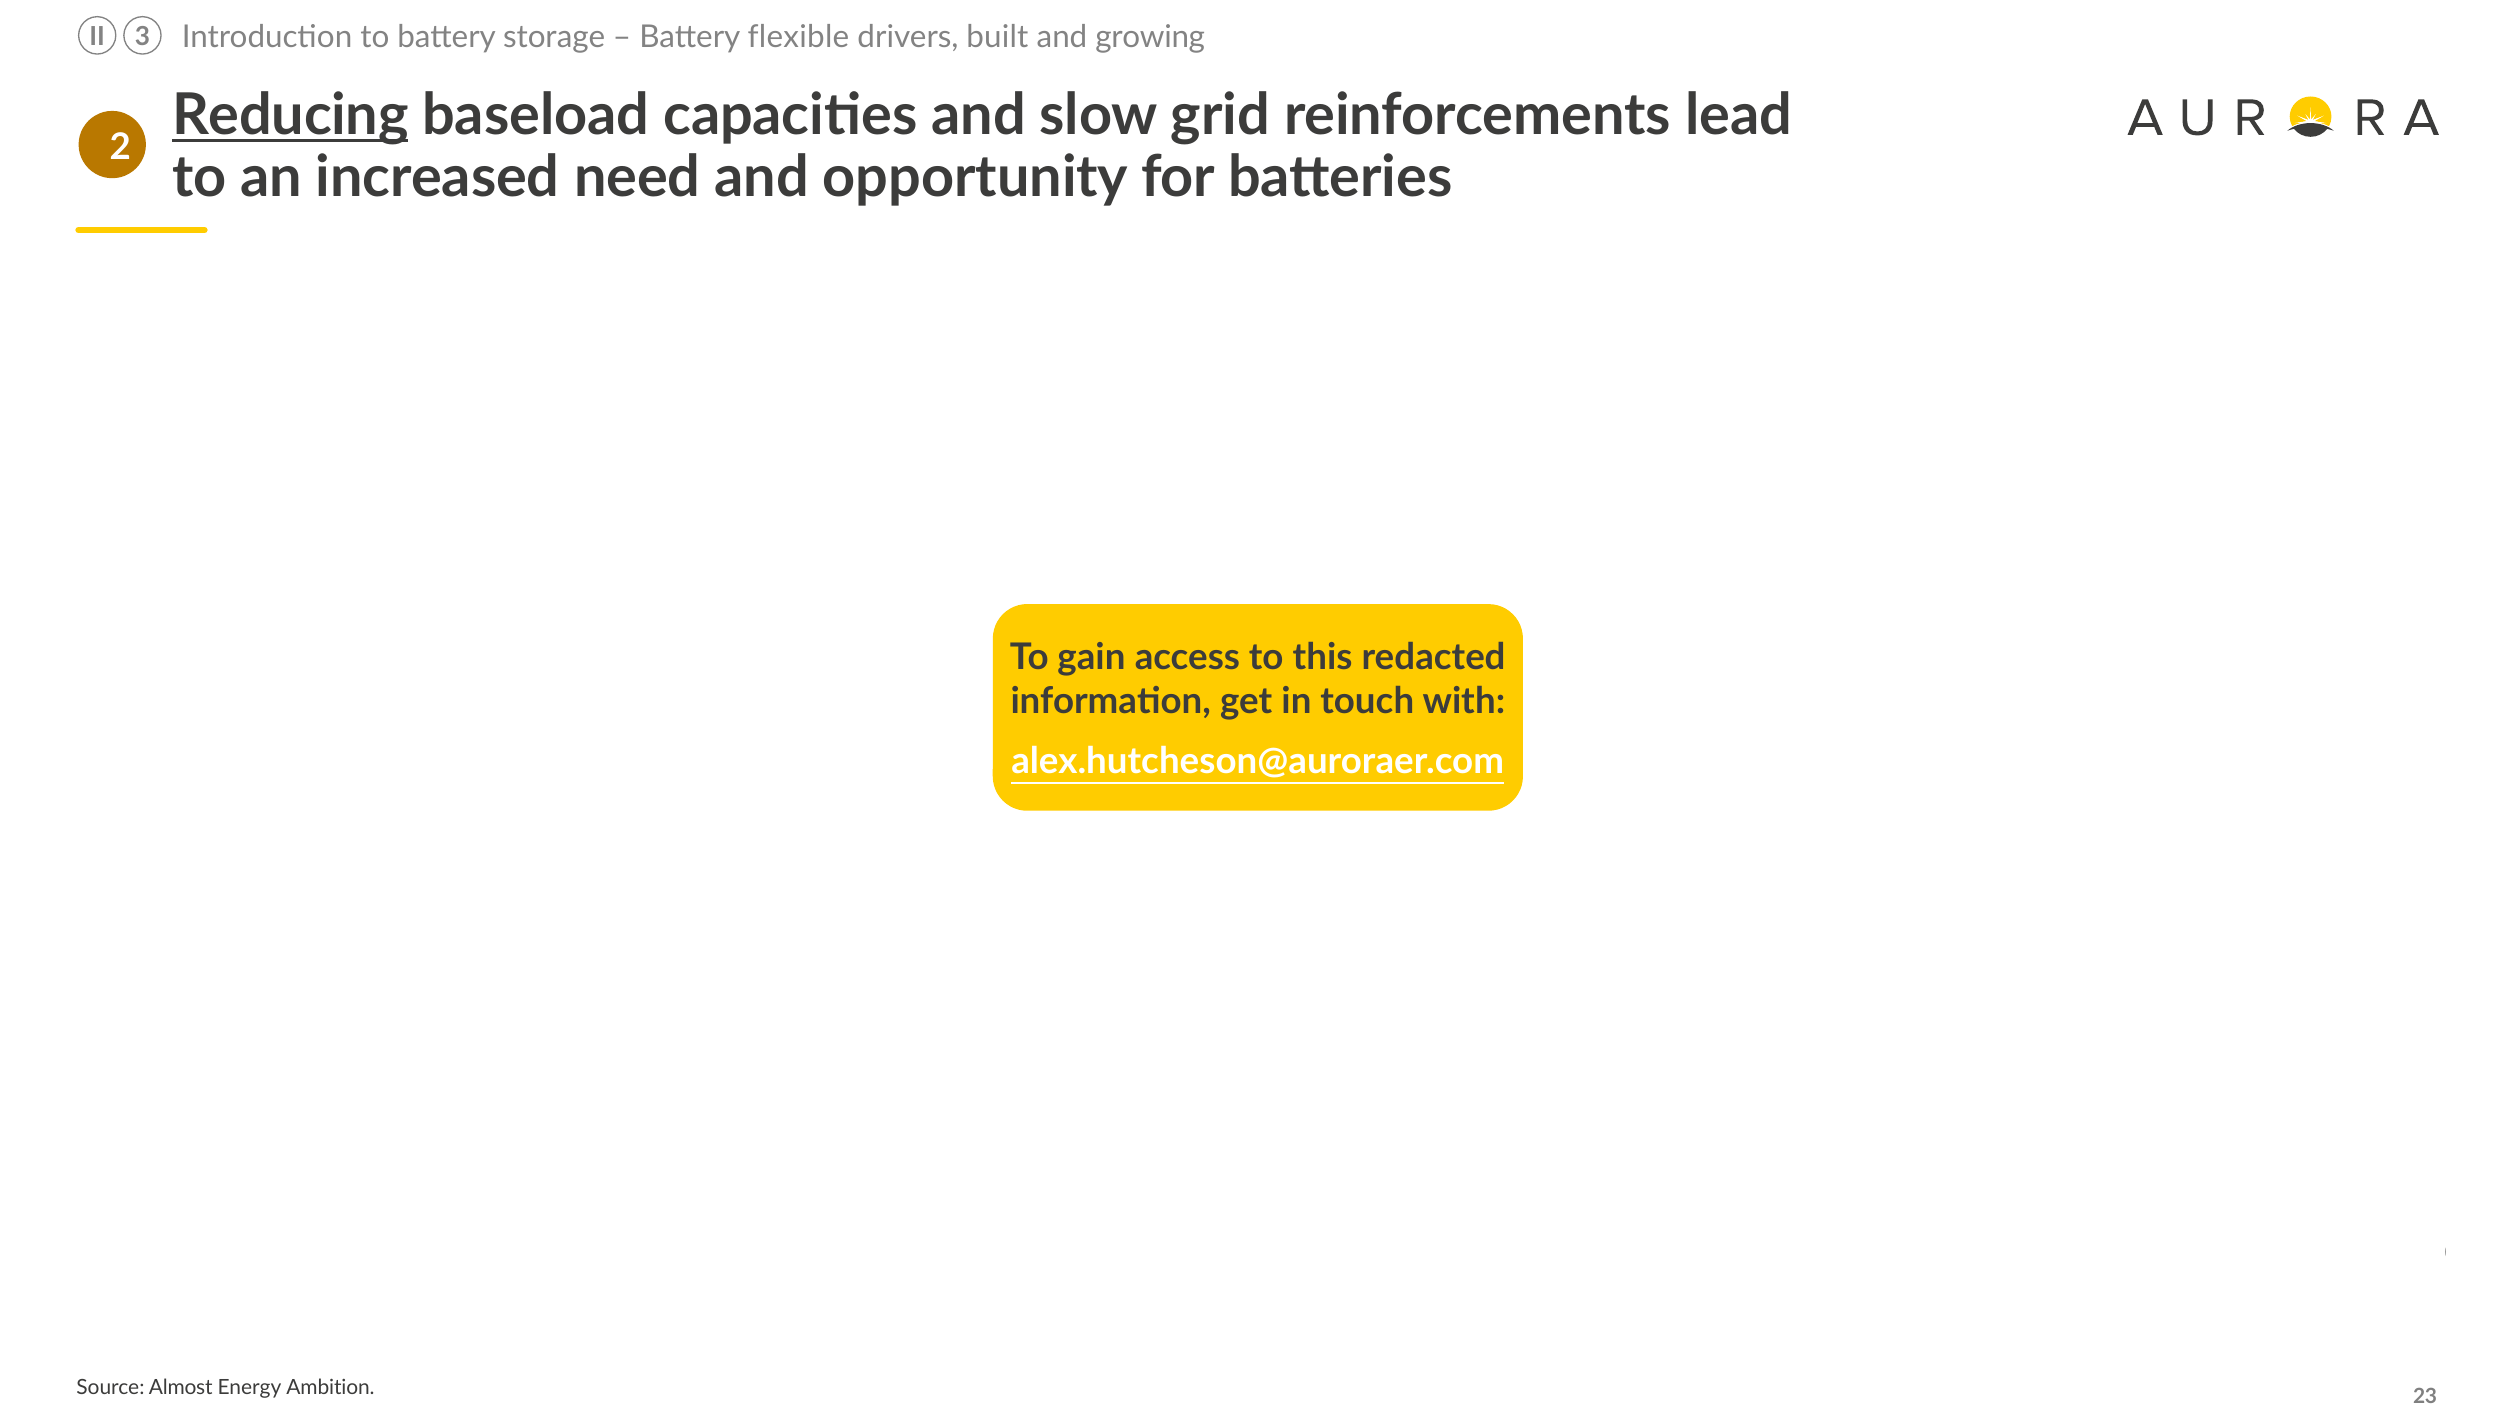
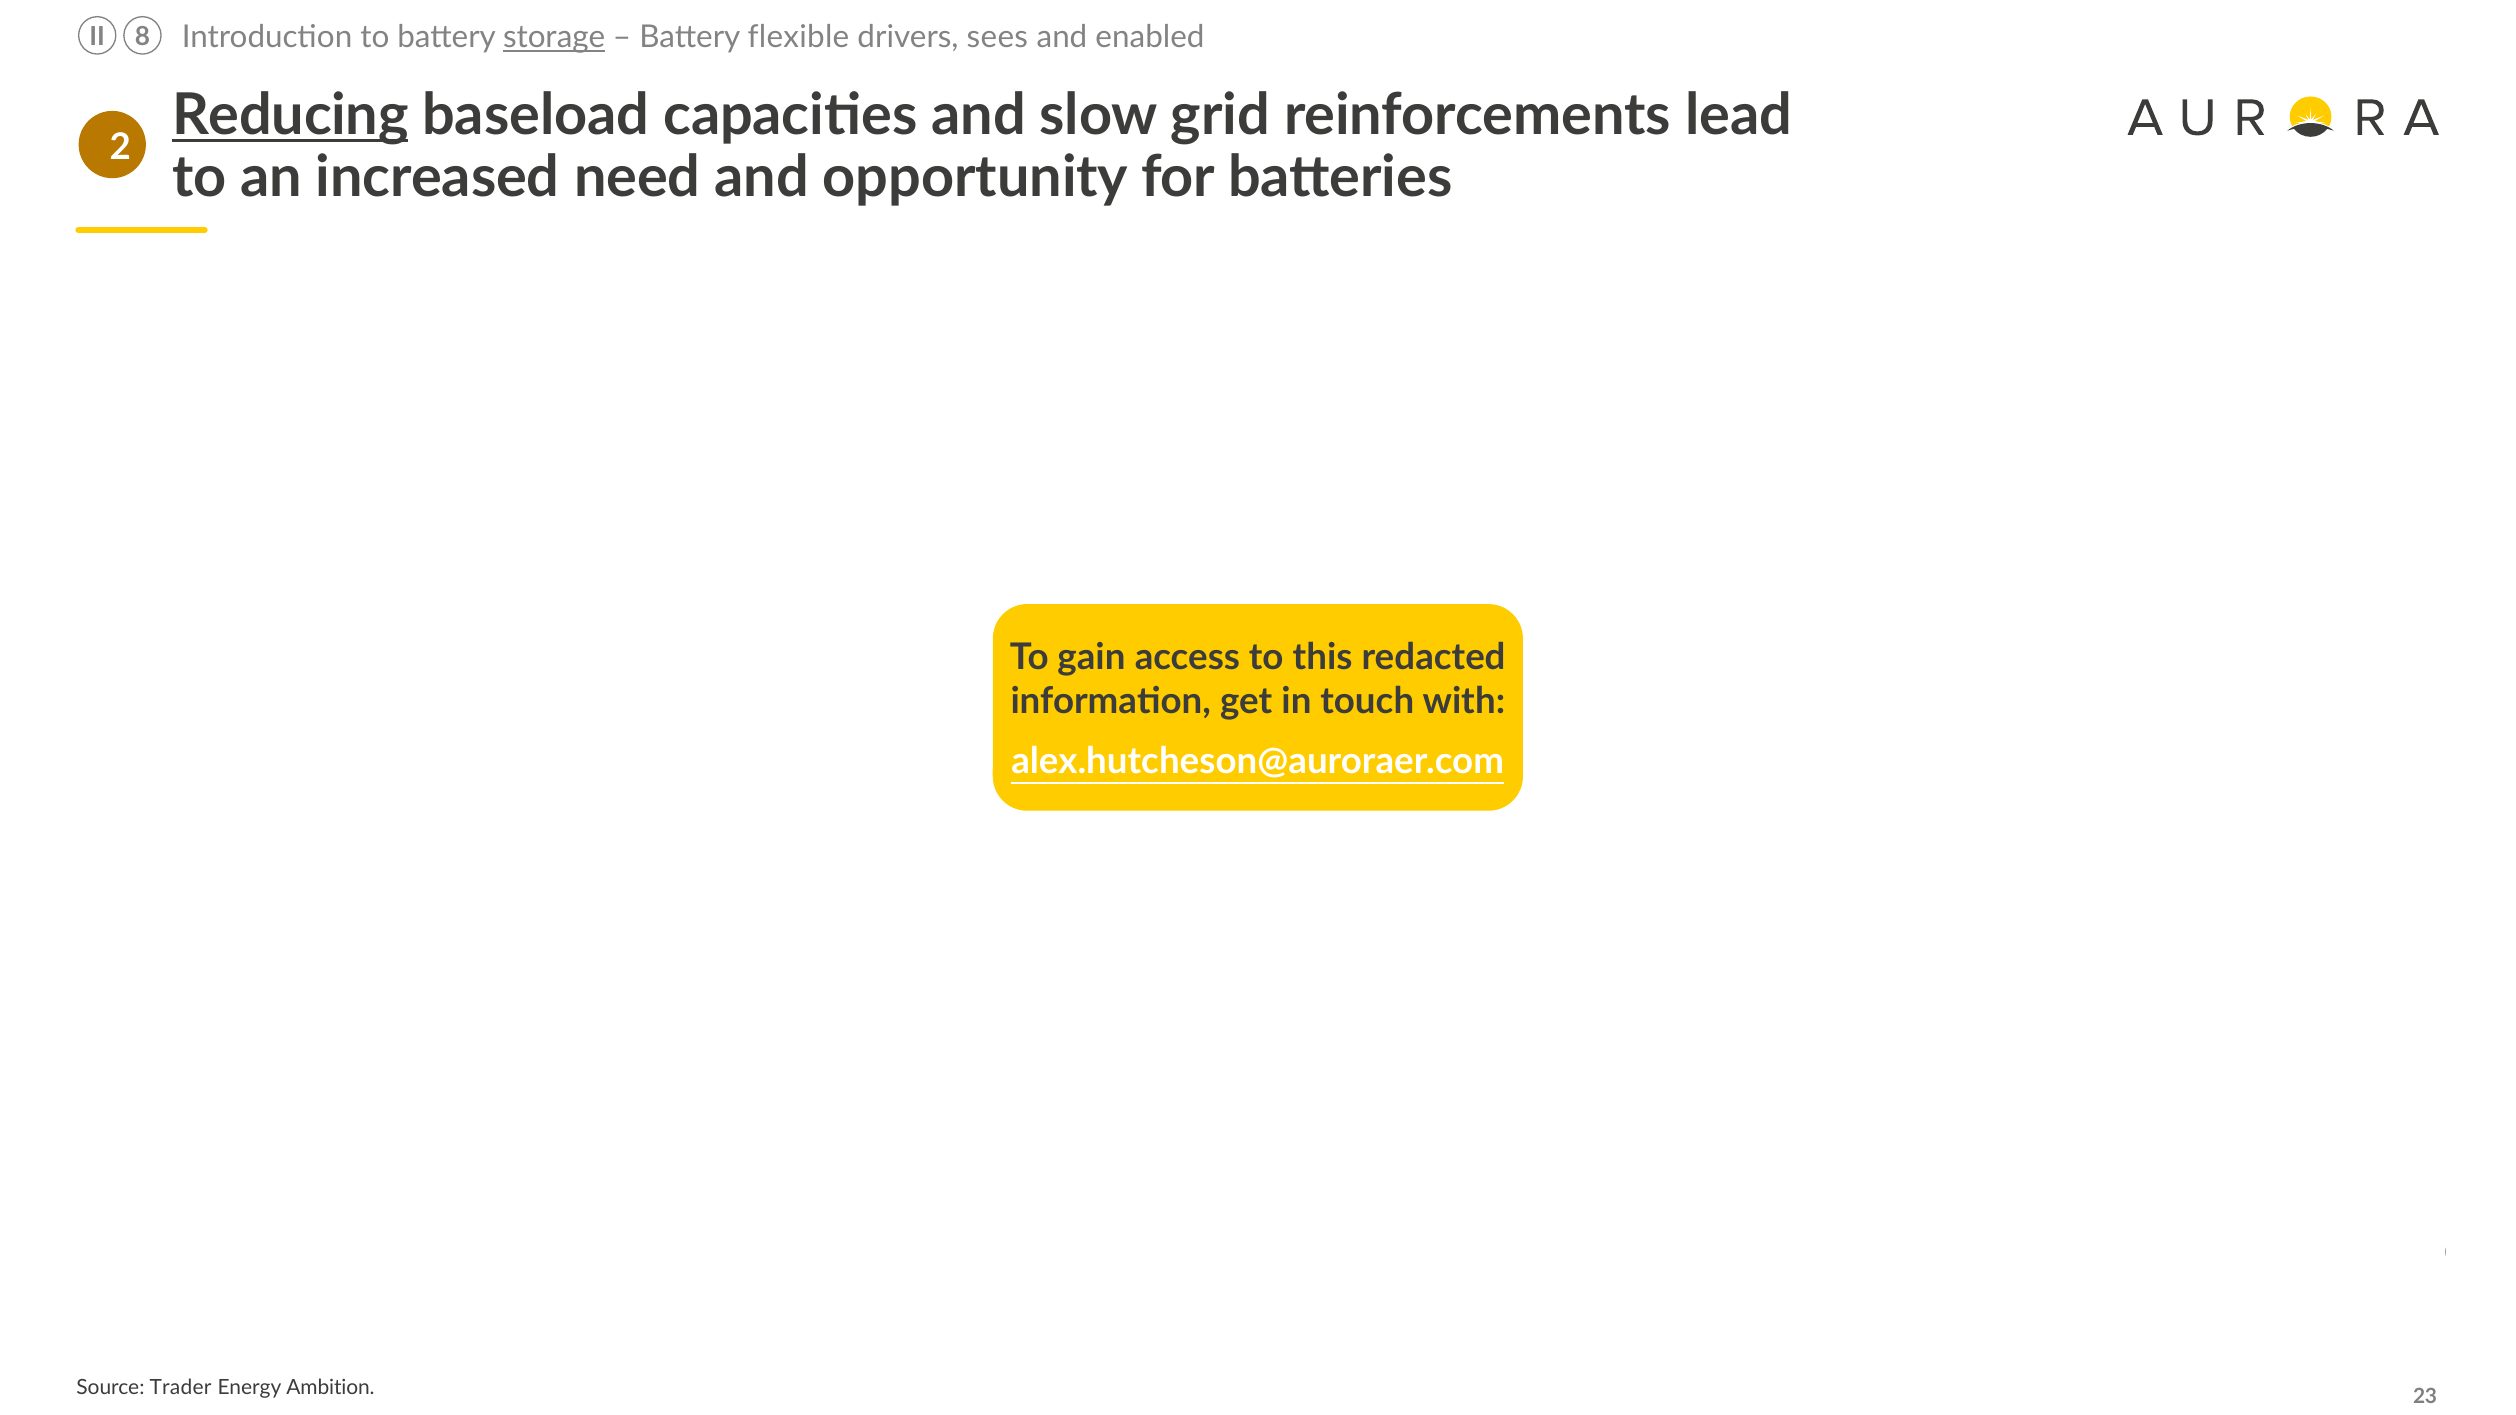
storage underline: none -> present
built: built -> sees
growing: growing -> enabled
3: 3 -> 8
Almost: Almost -> Trader
